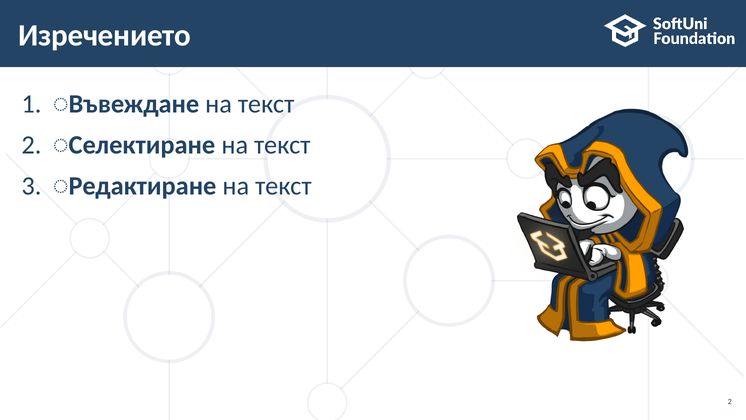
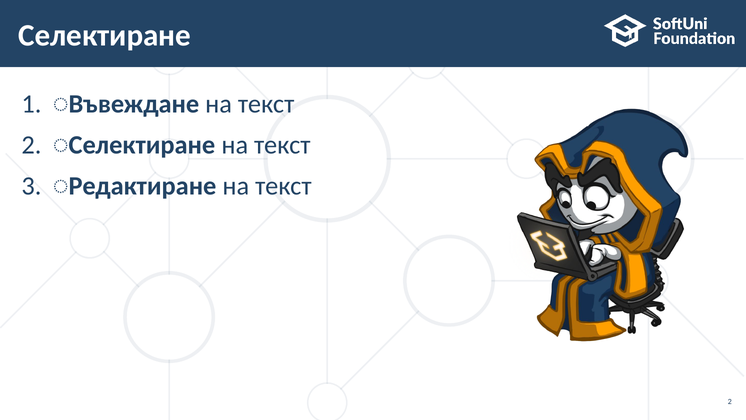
Изречението at (105, 35): Изречението -> Селектиране
